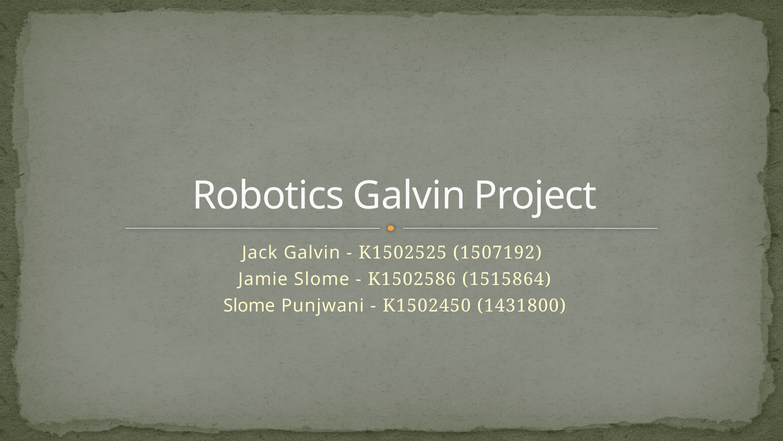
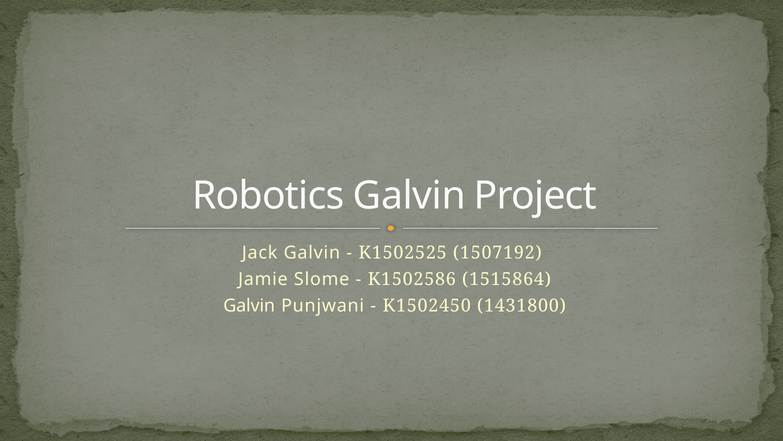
Slome at (249, 305): Slome -> Galvin
